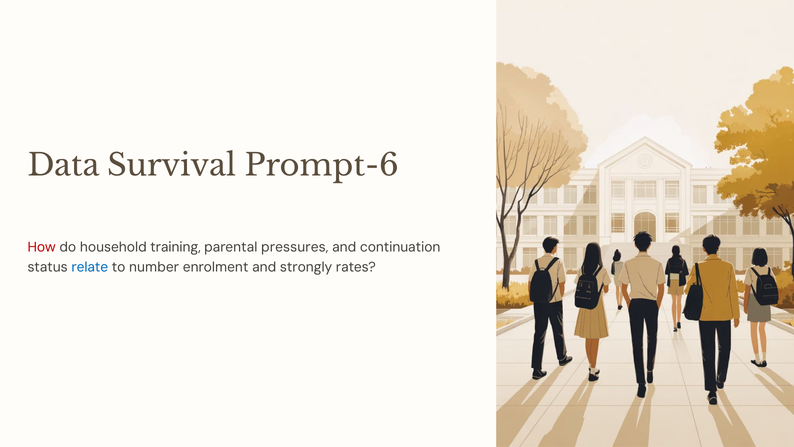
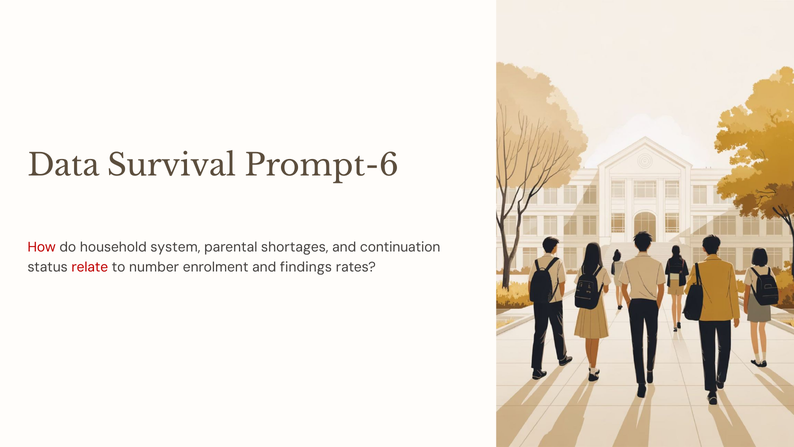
training: training -> system
pressures: pressures -> shortages
relate colour: blue -> red
strongly: strongly -> findings
